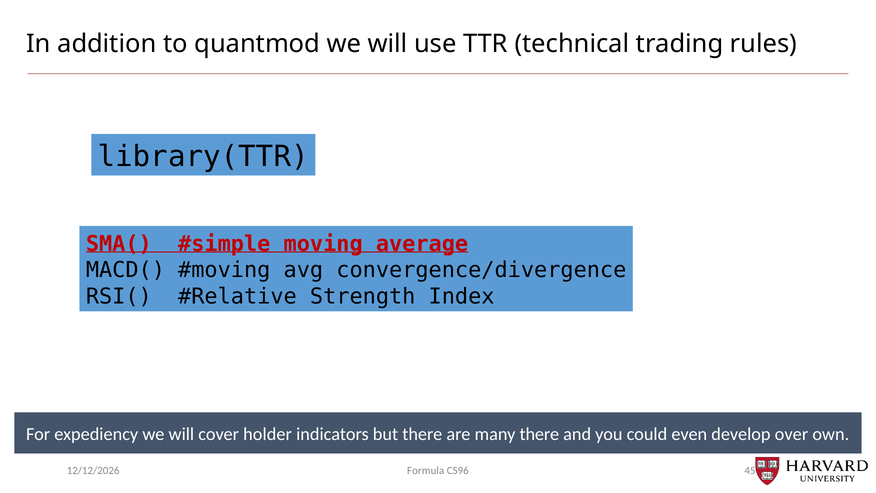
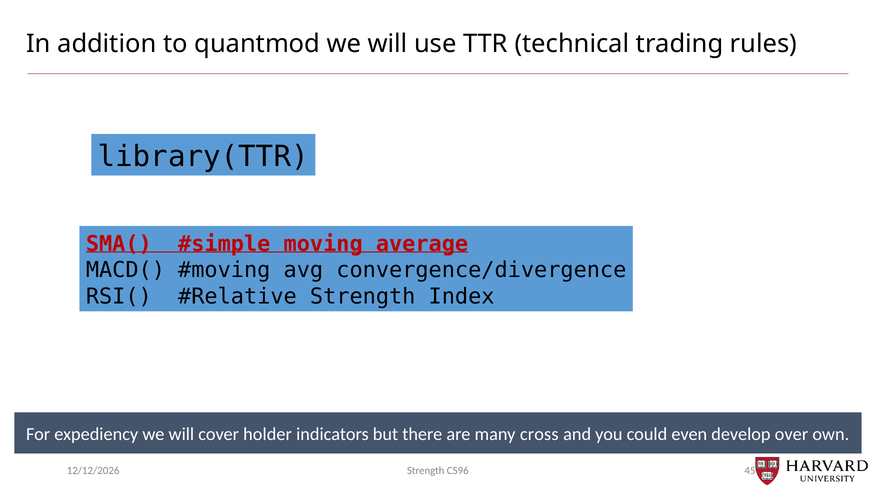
many there: there -> cross
Formula at (426, 470): Formula -> Strength
